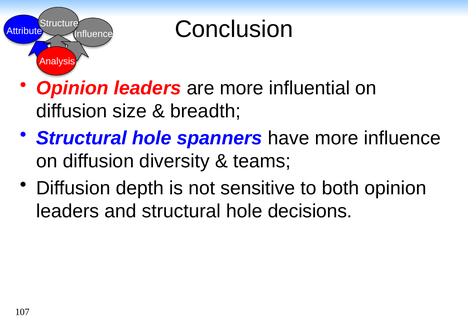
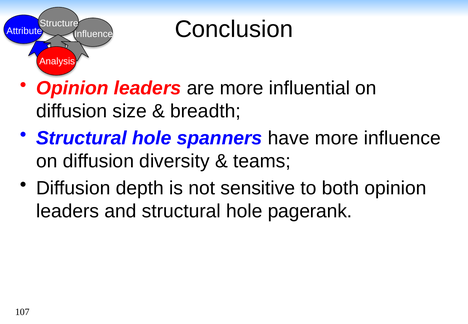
decisions: decisions -> pagerank
